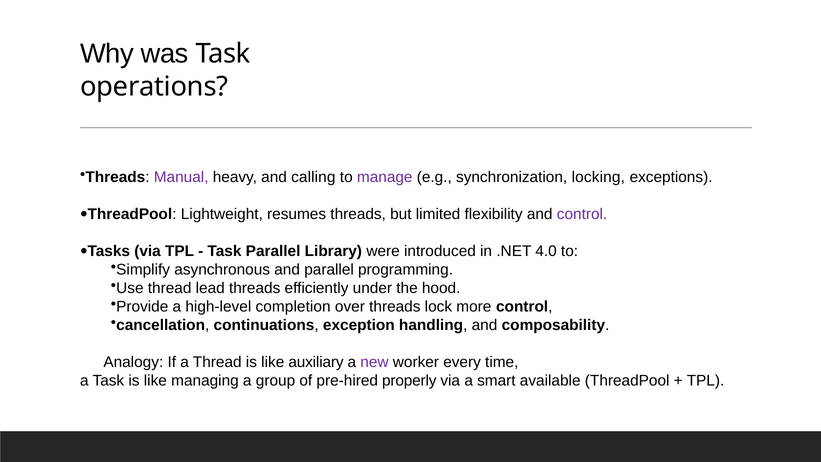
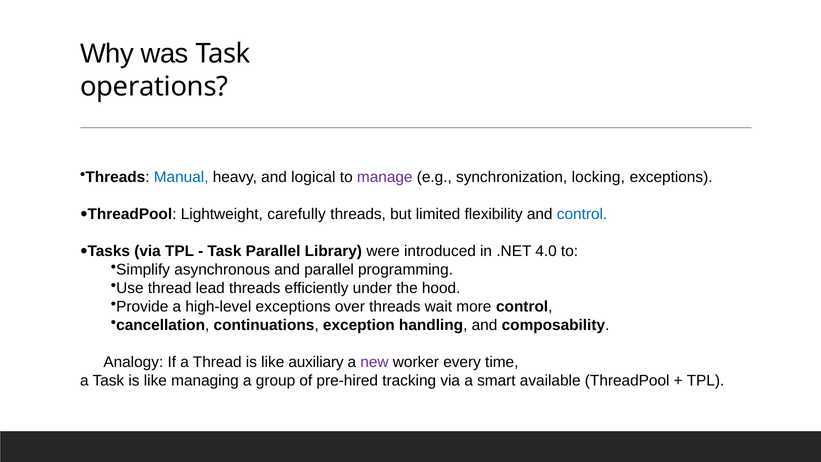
Manual colour: purple -> blue
calling: calling -> logical
resumes: resumes -> carefully
control at (582, 214) colour: purple -> blue
high-level completion: completion -> exceptions
lock: lock -> wait
properly: properly -> tracking
